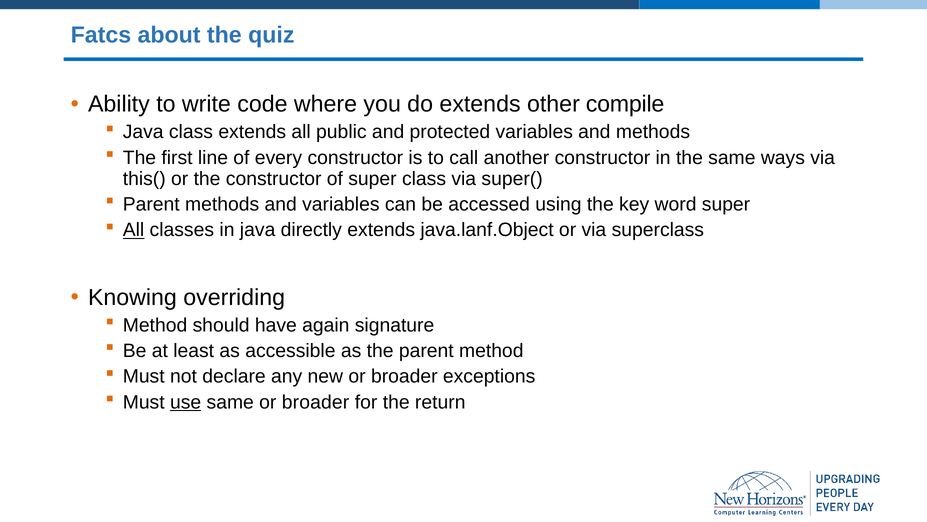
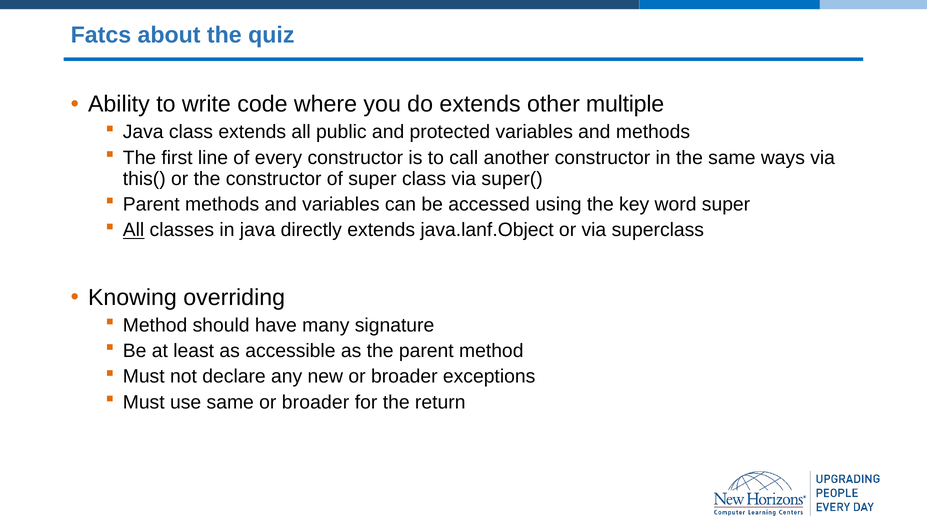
compile: compile -> multiple
again: again -> many
use underline: present -> none
